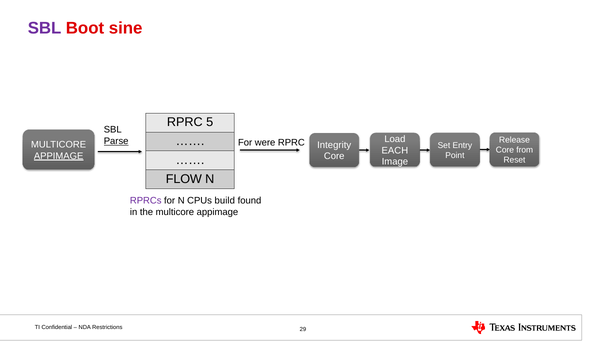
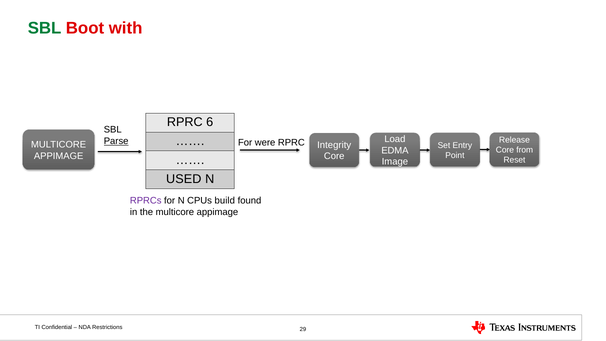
SBL at (45, 28) colour: purple -> green
sine: sine -> with
5: 5 -> 6
EACH: EACH -> EDMA
APPIMAGE at (59, 156) underline: present -> none
FLOW: FLOW -> USED
